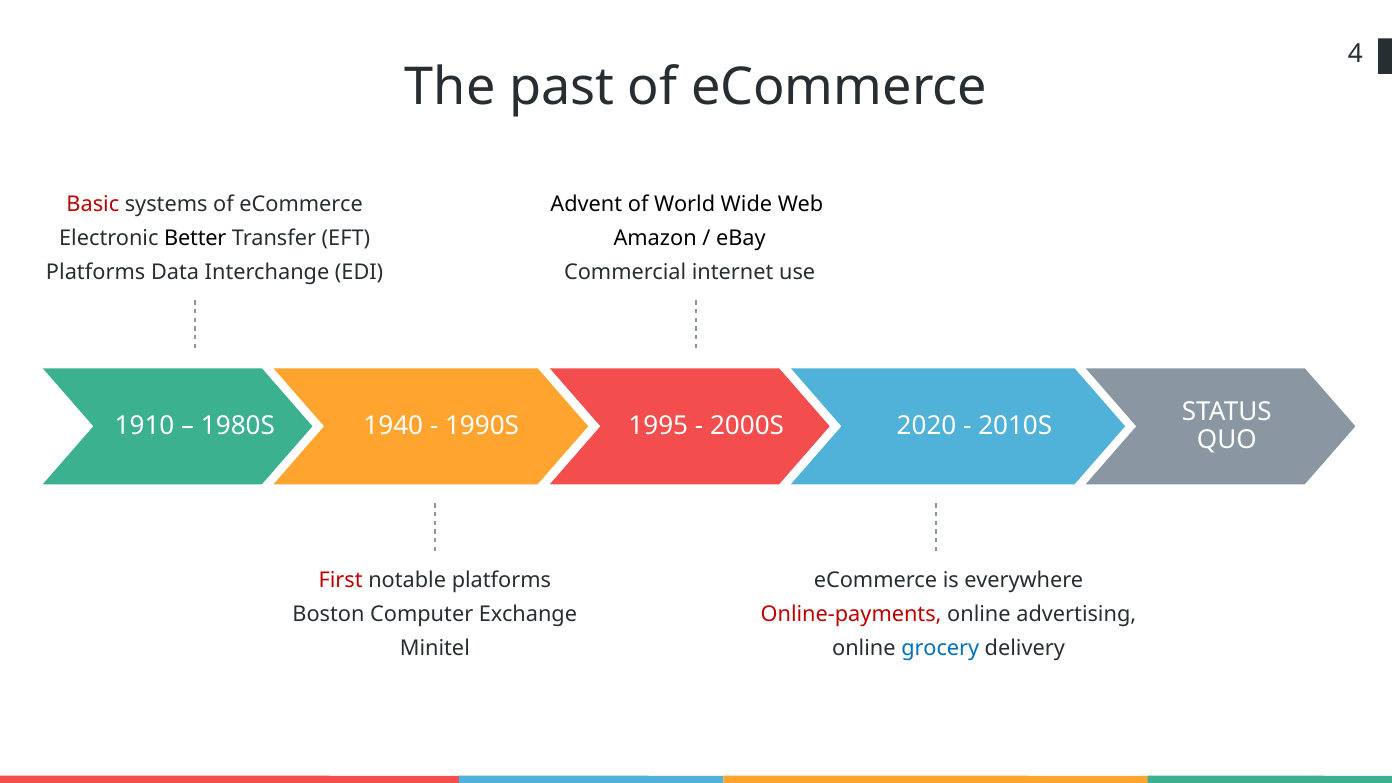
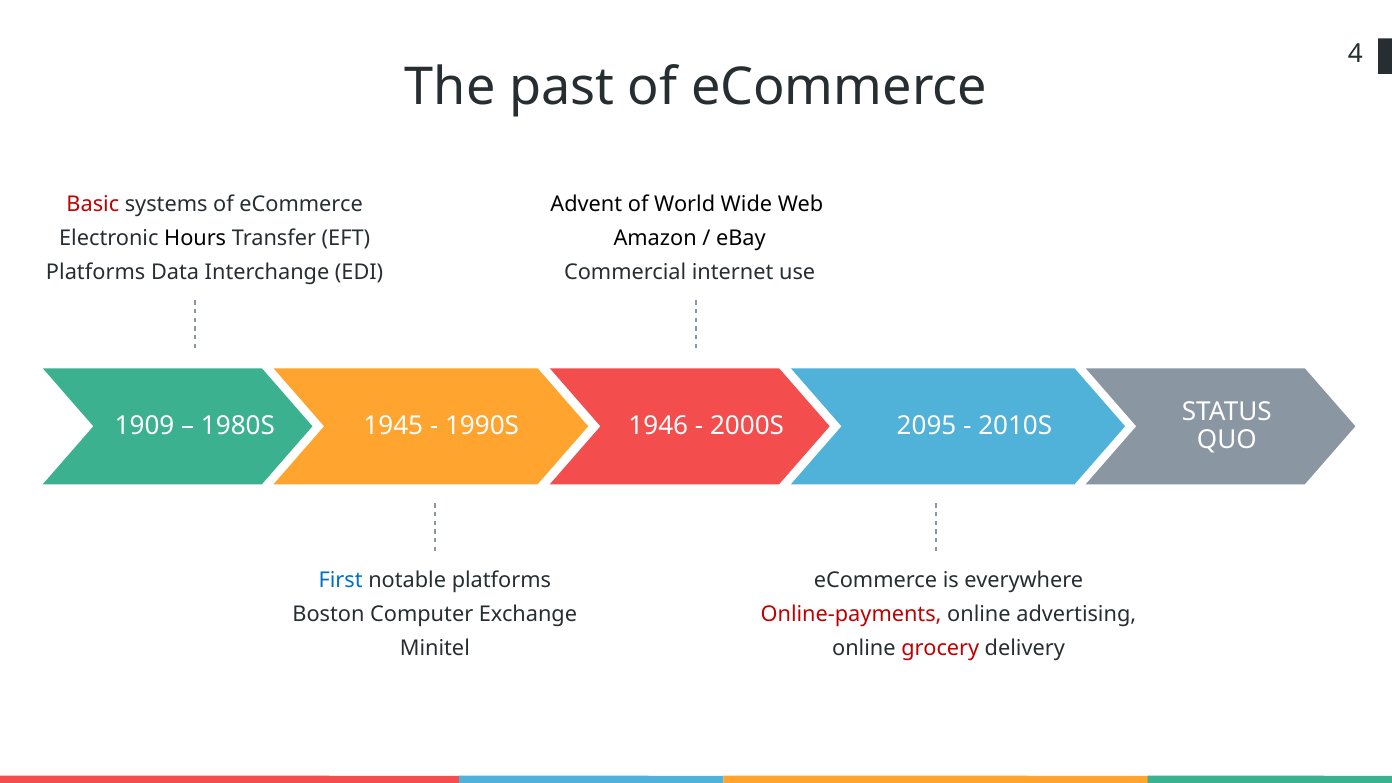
Better: Better -> Hours
1910: 1910 -> 1909
1940: 1940 -> 1945
1995: 1995 -> 1946
2020: 2020 -> 2095
First colour: red -> blue
grocery colour: blue -> red
